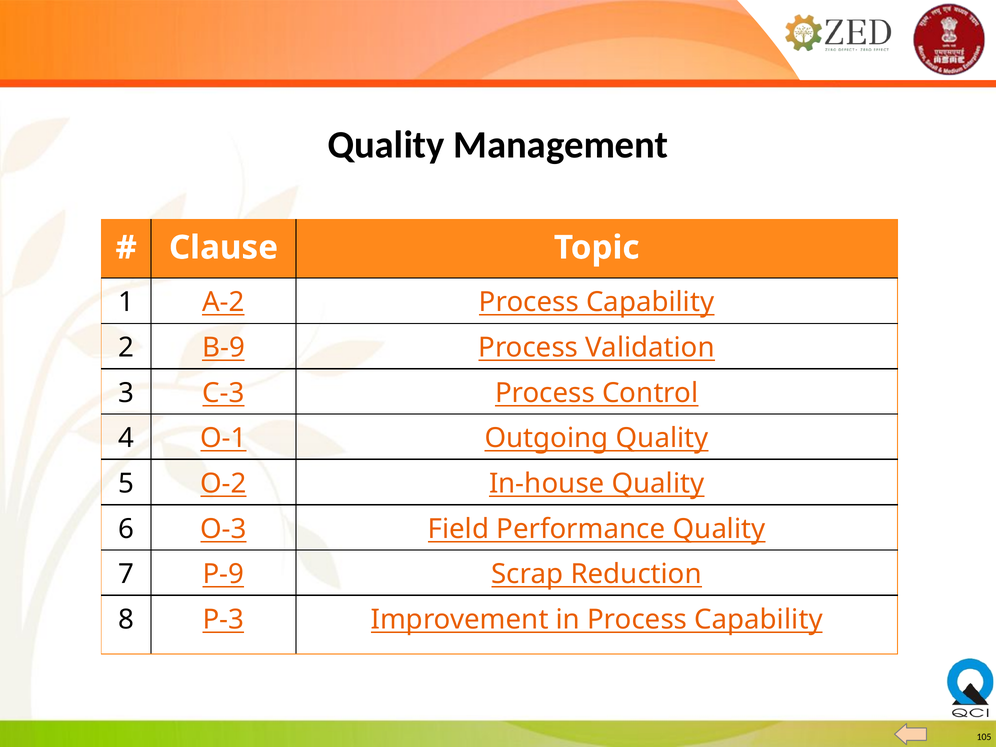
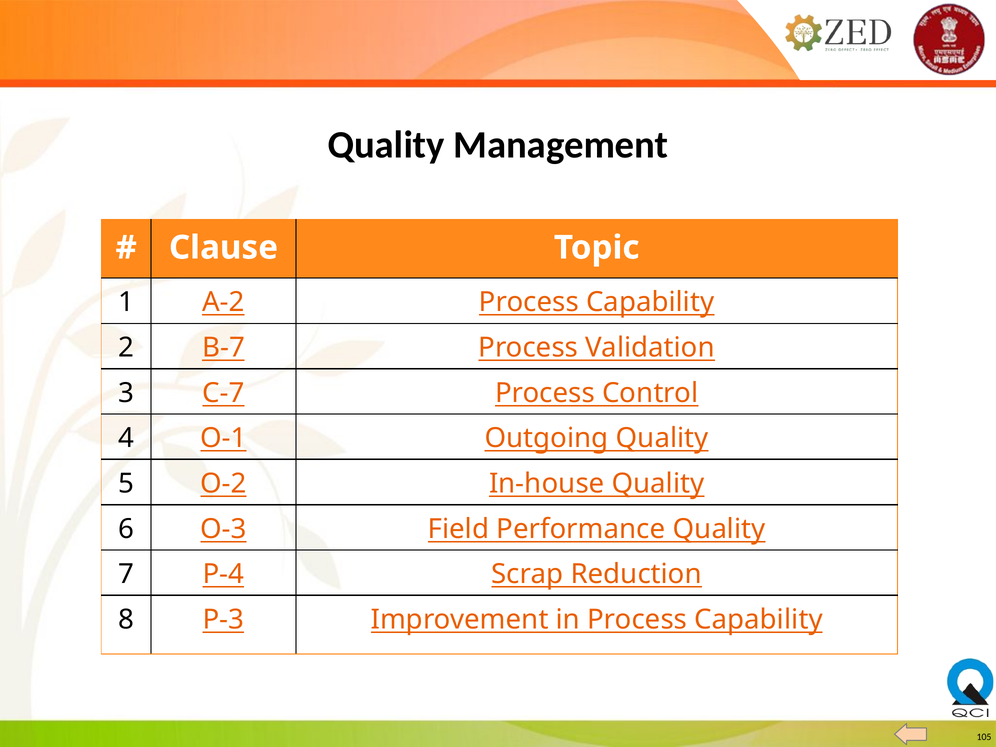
B-9: B-9 -> B-7
C-3: C-3 -> C-7
P-9: P-9 -> P-4
